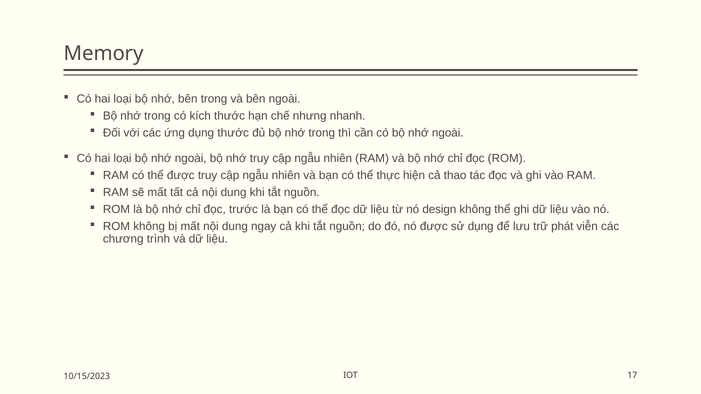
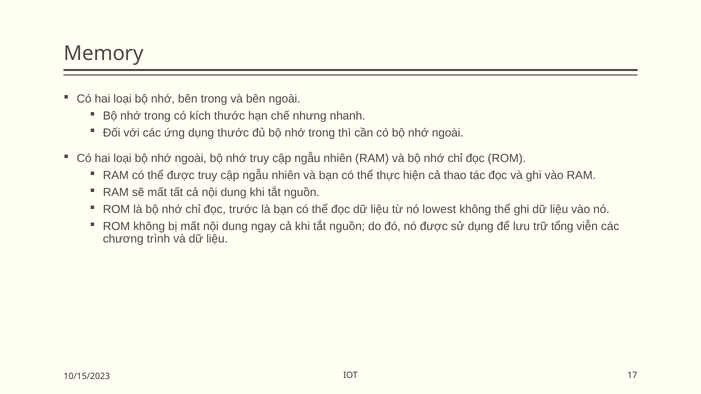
design: design -> lowest
phát: phát -> tổng
